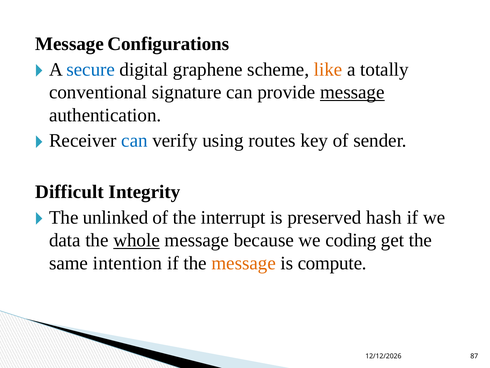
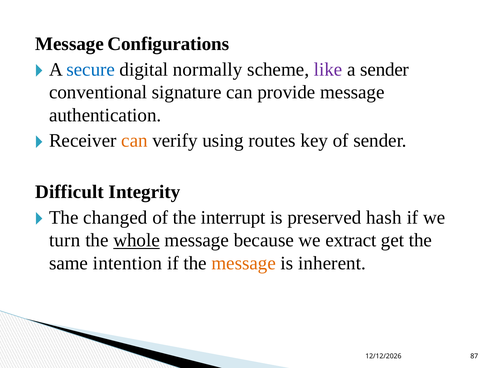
graphene: graphene -> normally
like colour: orange -> purple
a totally: totally -> sender
message at (352, 92) underline: present -> none
can at (134, 140) colour: blue -> orange
unlinked: unlinked -> changed
data: data -> turn
coding: coding -> extract
compute: compute -> inherent
